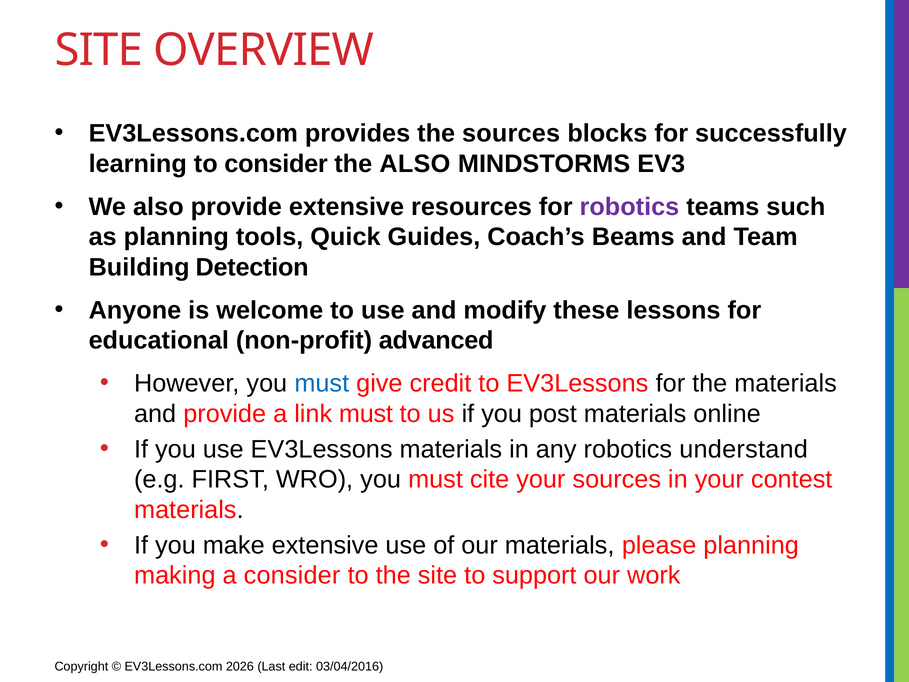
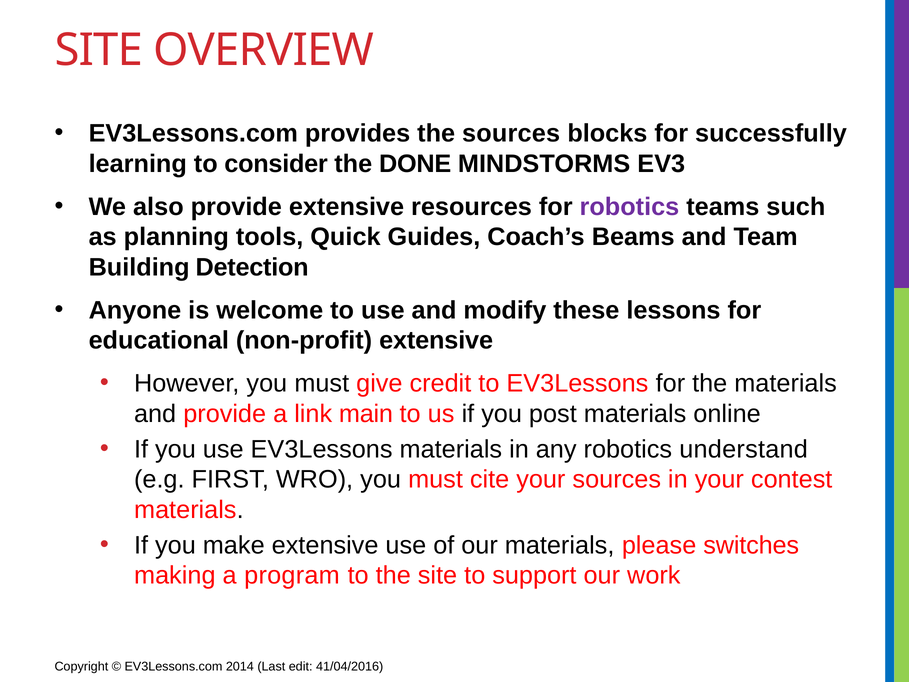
the ALSO: ALSO -> DONE
non-profit advanced: advanced -> extensive
must at (322, 383) colour: blue -> black
link must: must -> main
please planning: planning -> switches
a consider: consider -> program
2026: 2026 -> 2014
03/04/2016: 03/04/2016 -> 41/04/2016
